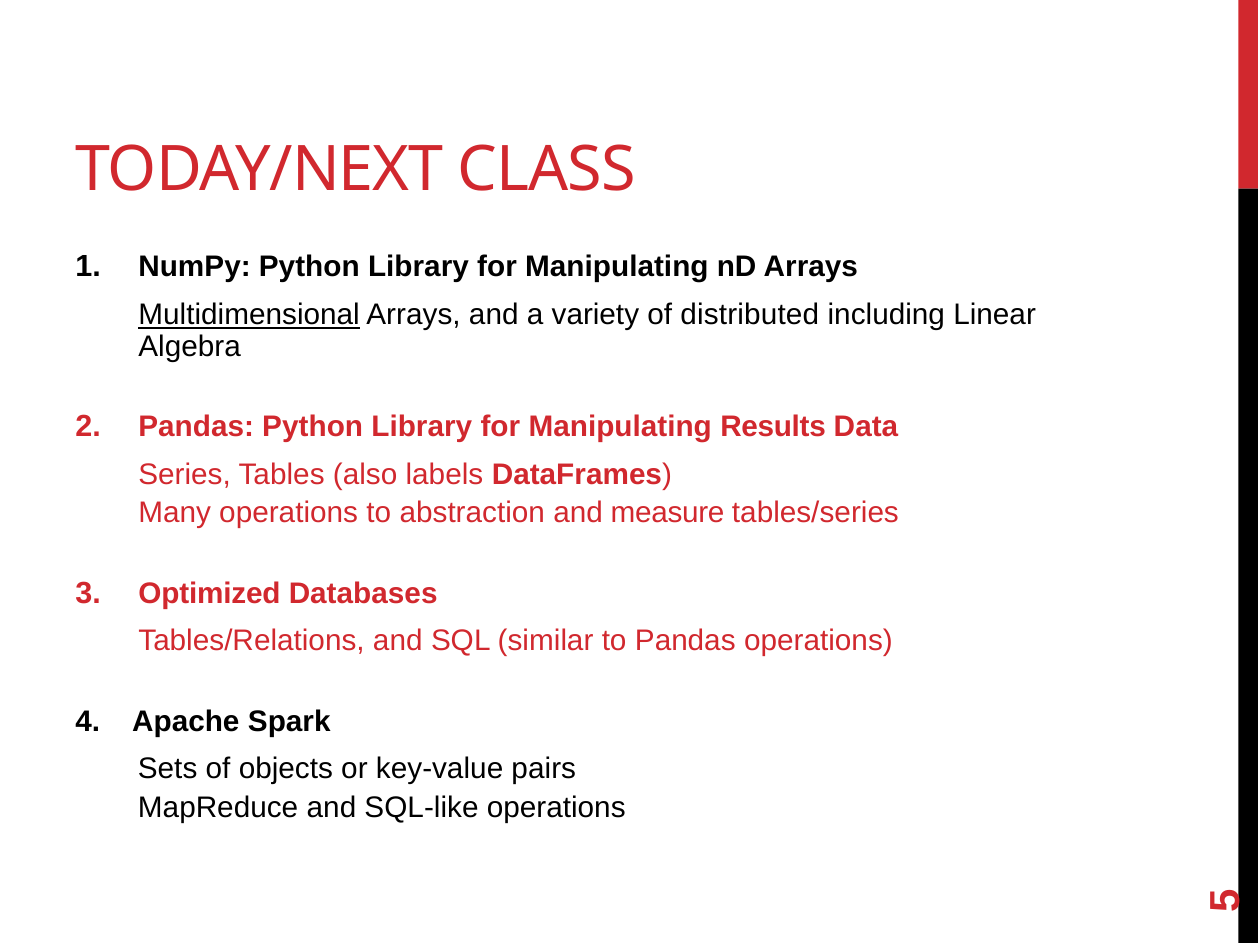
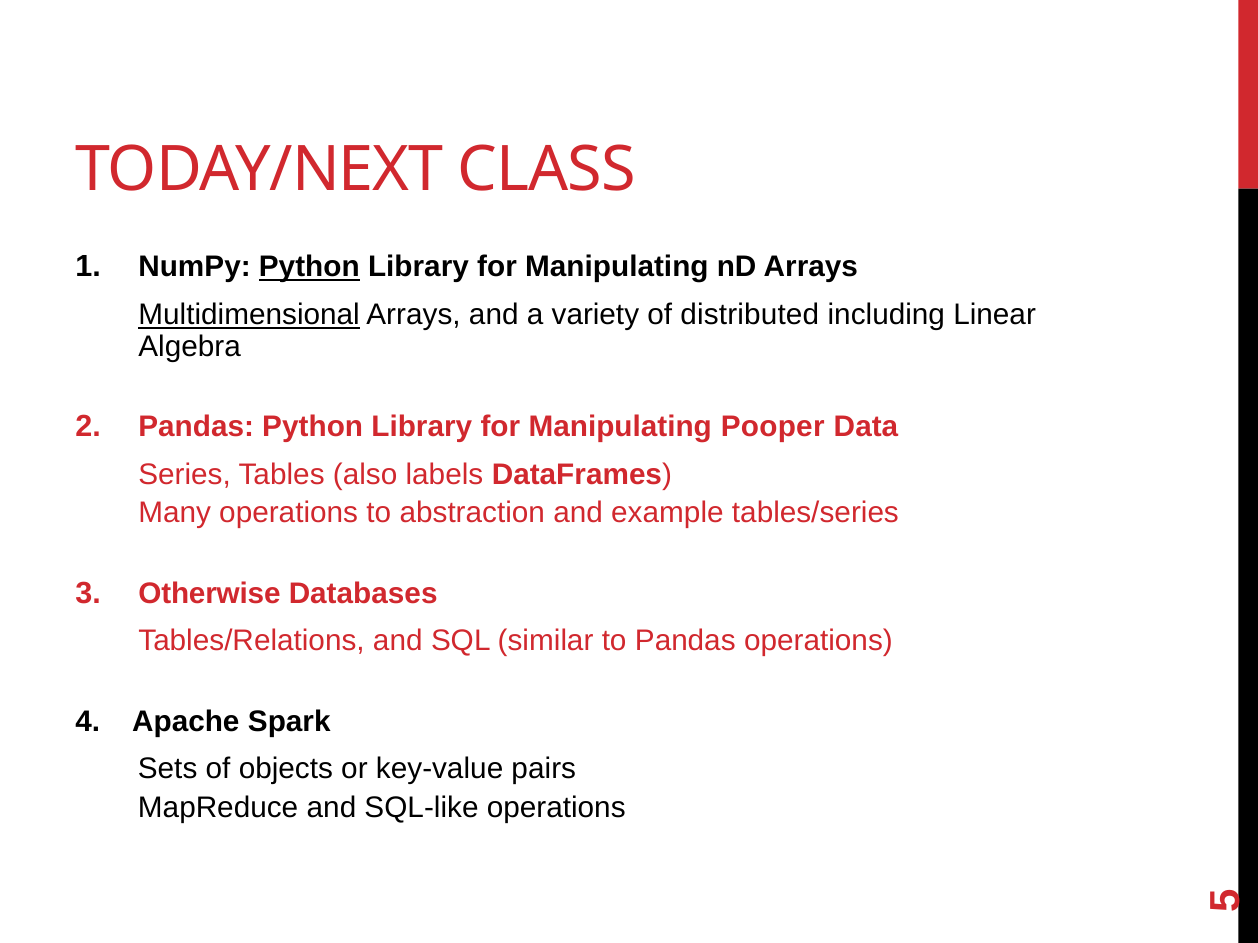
Python at (309, 267) underline: none -> present
Results: Results -> Pooper
measure: measure -> example
Optimized: Optimized -> Otherwise
